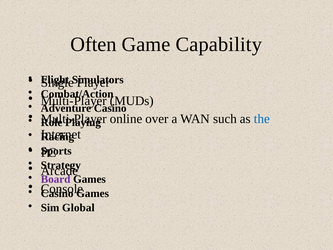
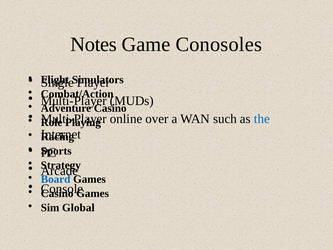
Often: Often -> Notes
Capability: Capability -> Conosoles
Board colour: purple -> blue
